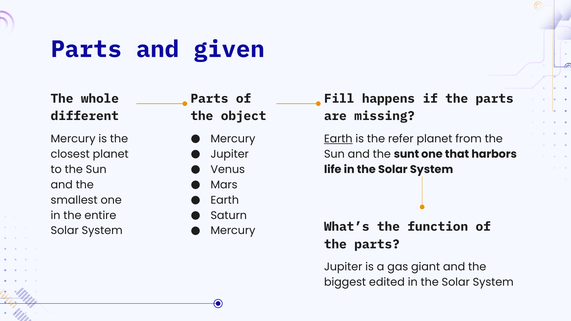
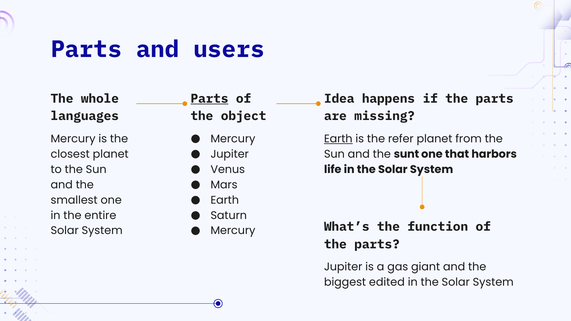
given: given -> users
Parts at (209, 99) underline: none -> present
Fill: Fill -> Idea
different: different -> languages
